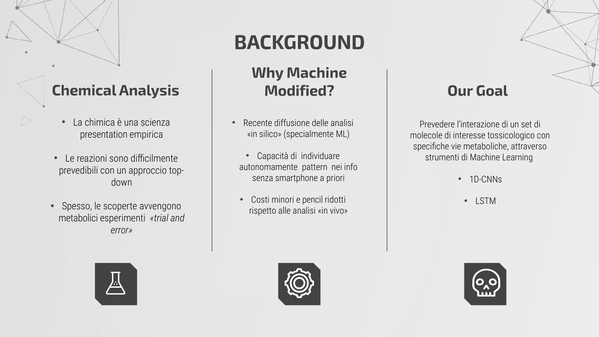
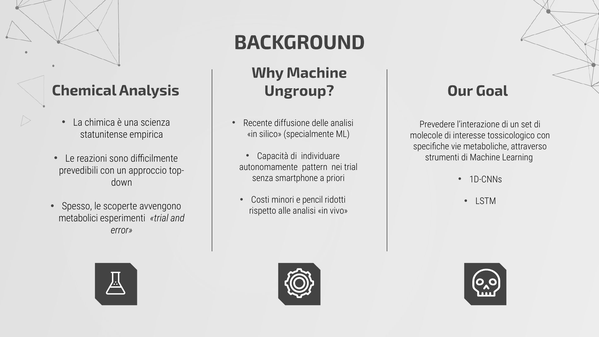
Modified: Modified -> Ungroup
presentation: presentation -> statunitense
nei info: info -> trial
